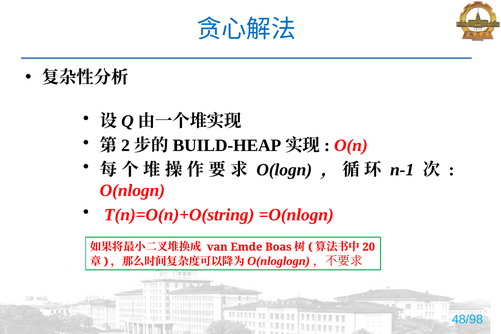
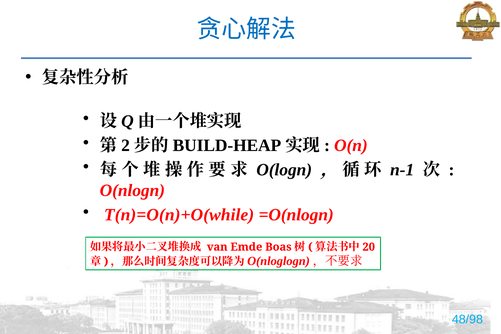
T(n)=O(n)+O(string: T(n)=O(n)+O(string -> T(n)=O(n)+O(while
